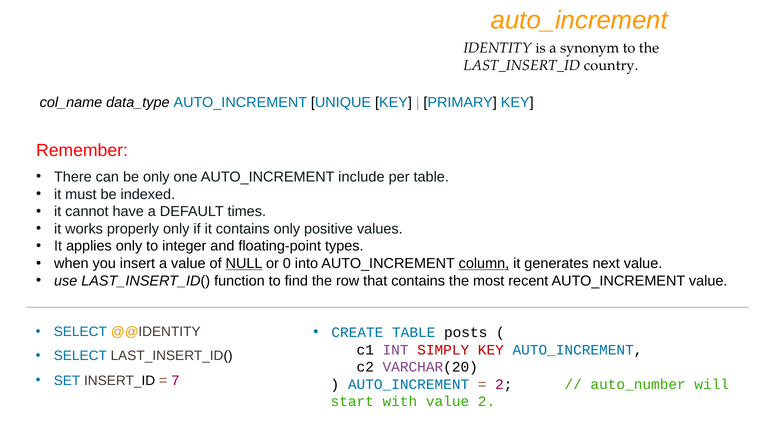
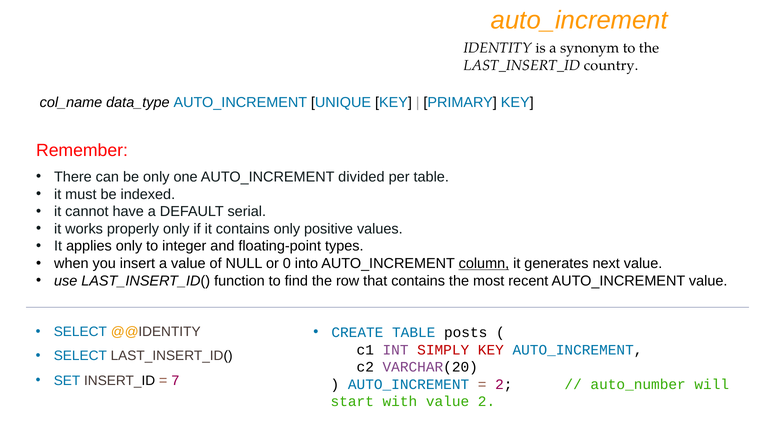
include: include -> divided
times: times -> serial
NULL underline: present -> none
